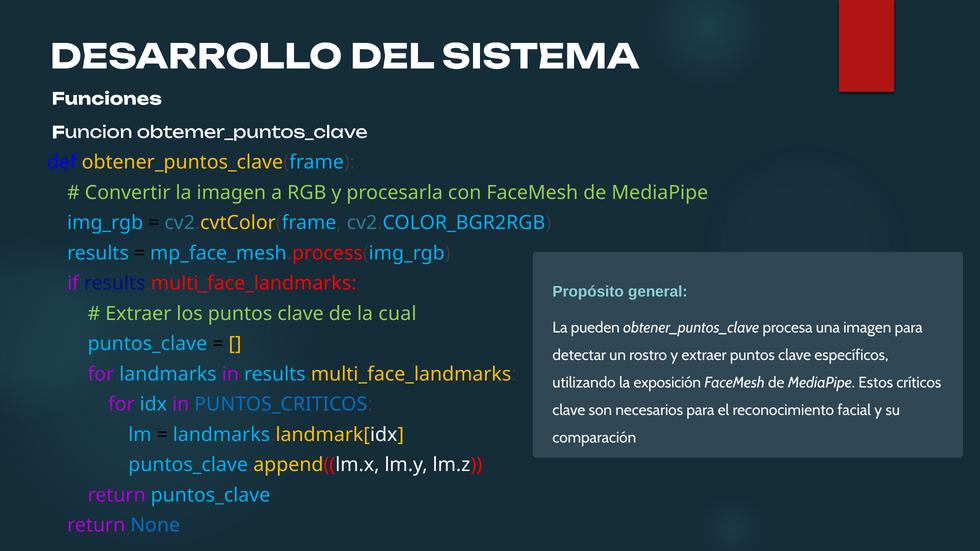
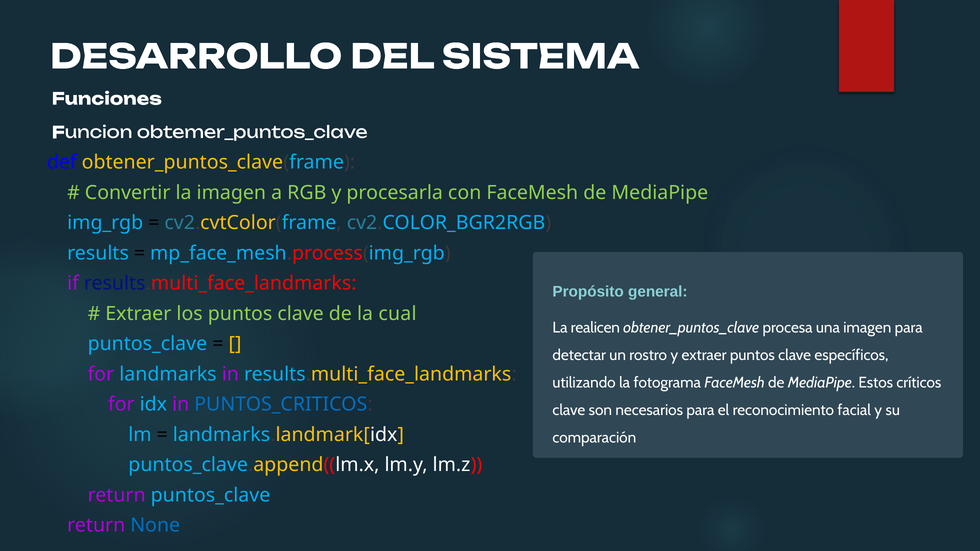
pueden: pueden -> realicen
exposición: exposición -> fotograma
